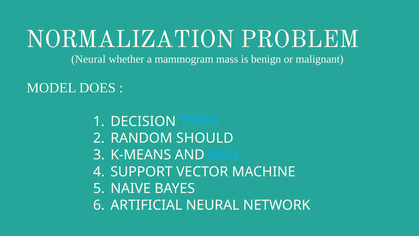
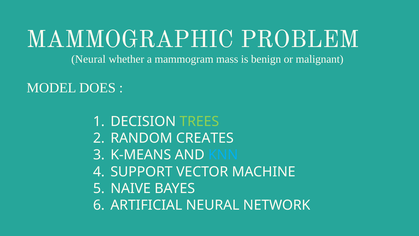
NORMALIZATION: NORMALIZATION -> MAMMOGRAPHIC
TREES colour: light blue -> light green
SHOULD: SHOULD -> CREATES
